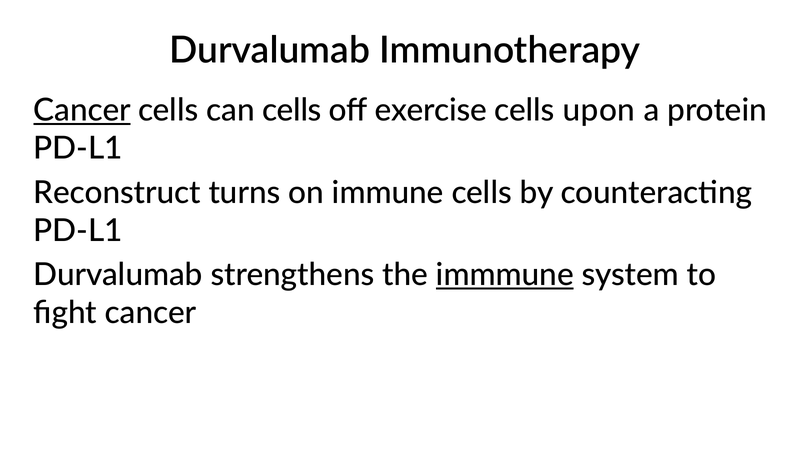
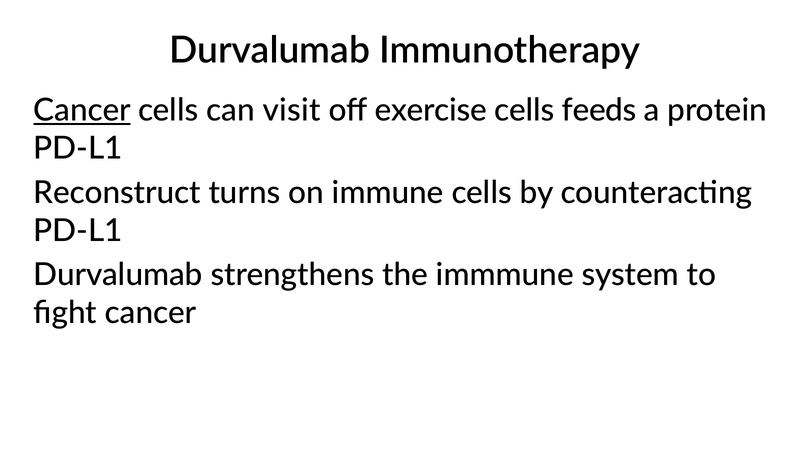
can cells: cells -> visit
upon: upon -> feeds
immmune underline: present -> none
